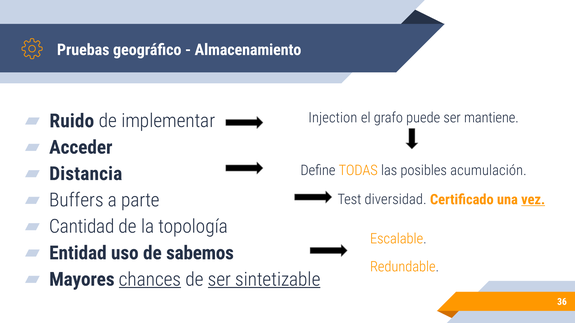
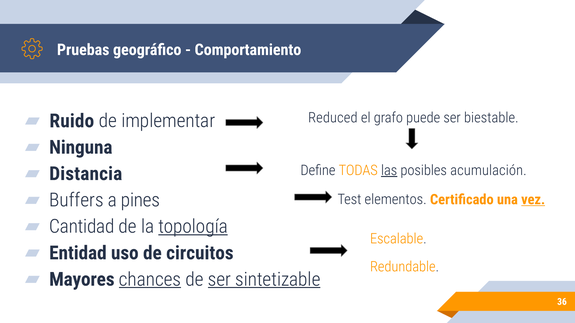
Almacenamiento: Almacenamiento -> Comportamiento
Injection: Injection -> Reduced
mantiene: mantiene -> biestable
Acceder: Acceder -> Ninguna
las underline: none -> present
parte: parte -> pines
diversidad: diversidad -> elementos
topología underline: none -> present
sabemos: sabemos -> circuitos
